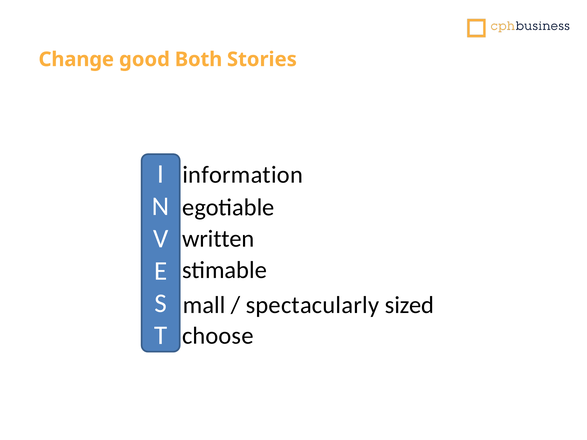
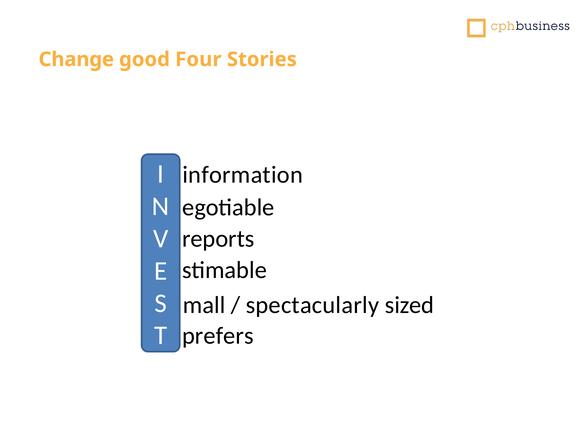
Both: Both -> Four
written: written -> reports
choose: choose -> prefers
